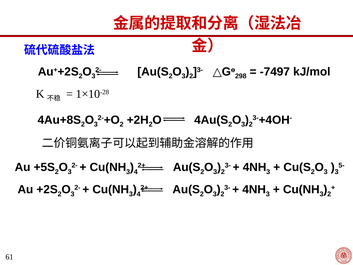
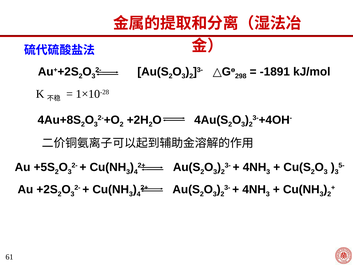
-7497: -7497 -> -1891
